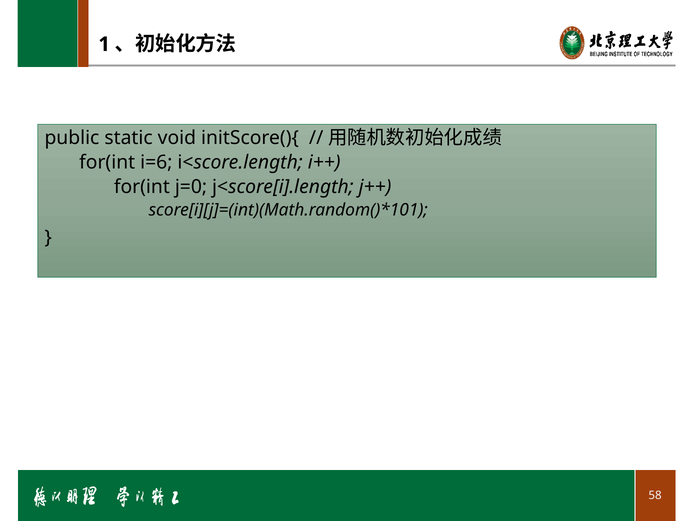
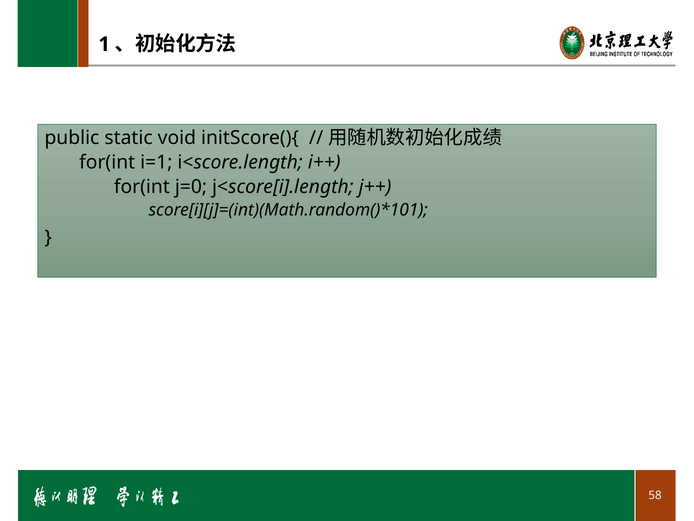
i=6: i=6 -> i=1
